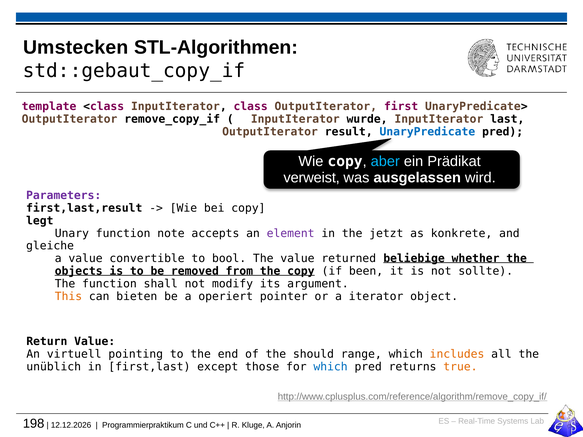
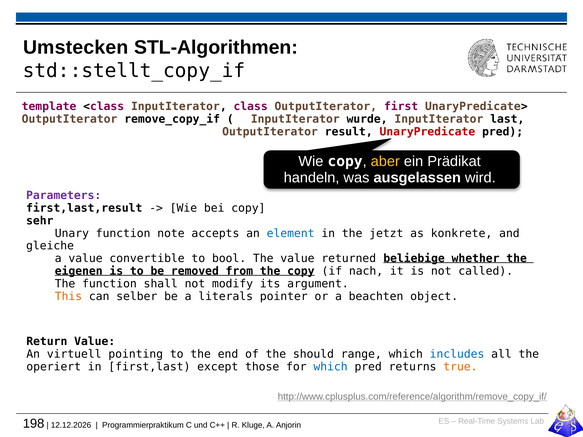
std::gebaut_copy_if: std::gebaut_copy_if -> std::stellt_copy_if
UnaryPredicate colour: blue -> red
aber colour: light blue -> yellow
verweist: verweist -> handeln
legt: legt -> sehr
element colour: purple -> blue
objects: objects -> eigenen
been: been -> nach
sollte: sollte -> called
bieten: bieten -> selber
operiert: operiert -> literals
iterator: iterator -> beachten
includes colour: orange -> blue
unüblich: unüblich -> operiert
